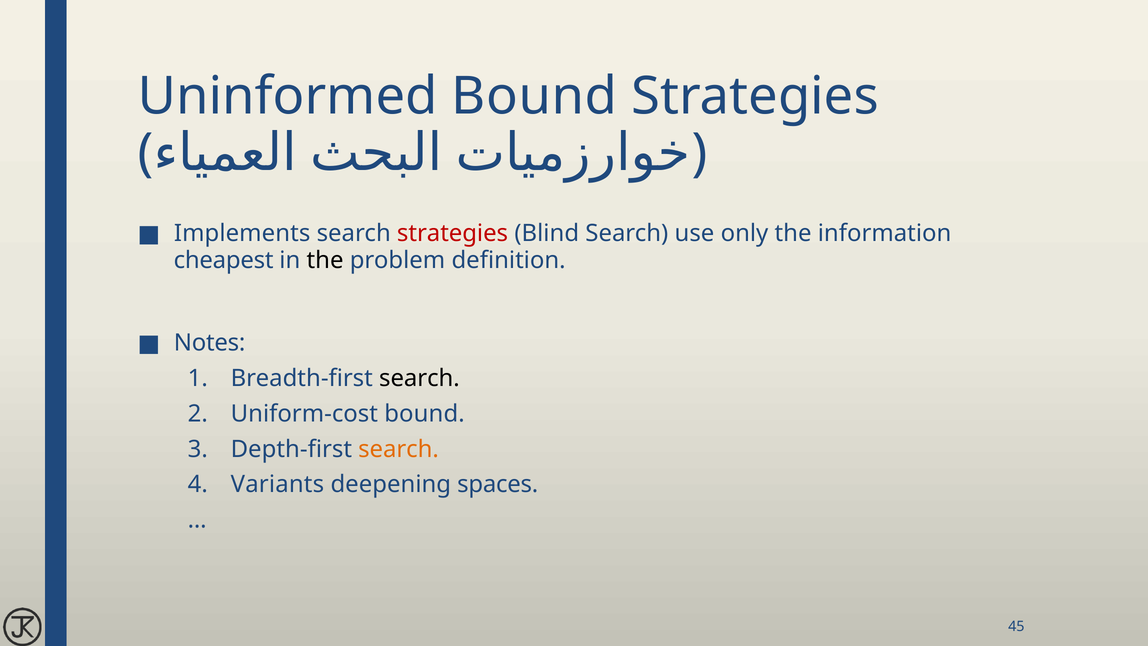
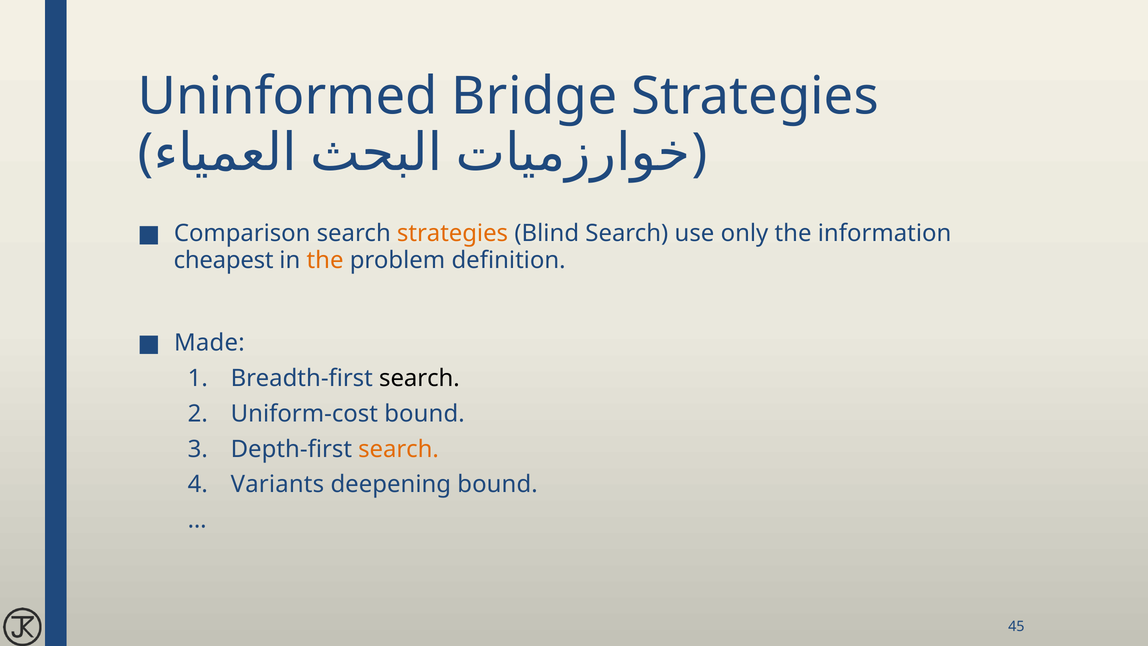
Uninformed Bound: Bound -> Bridge
Implements: Implements -> Comparison
strategies at (453, 233) colour: red -> orange
the at (325, 260) colour: black -> orange
Notes: Notes -> Made
deepening spaces: spaces -> bound
